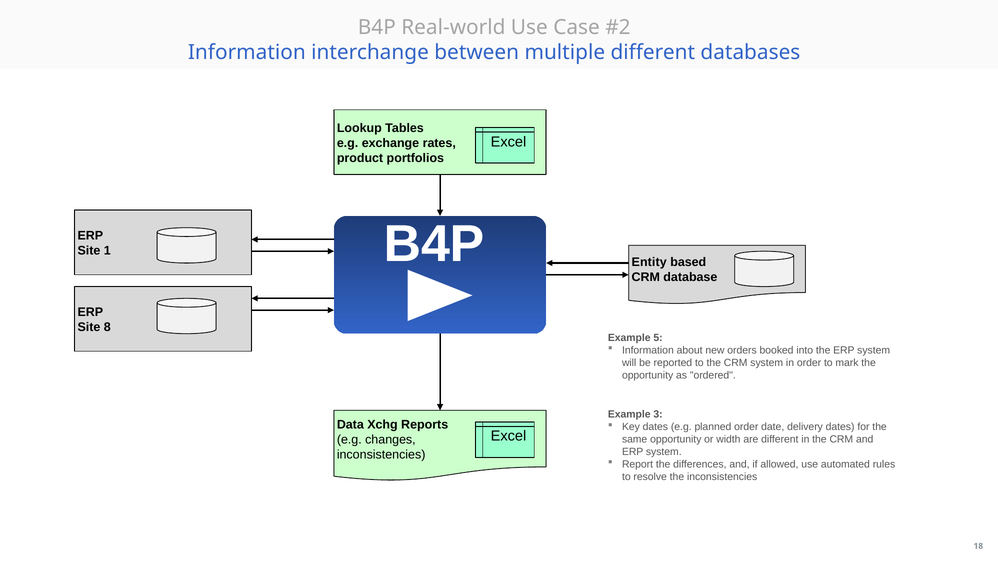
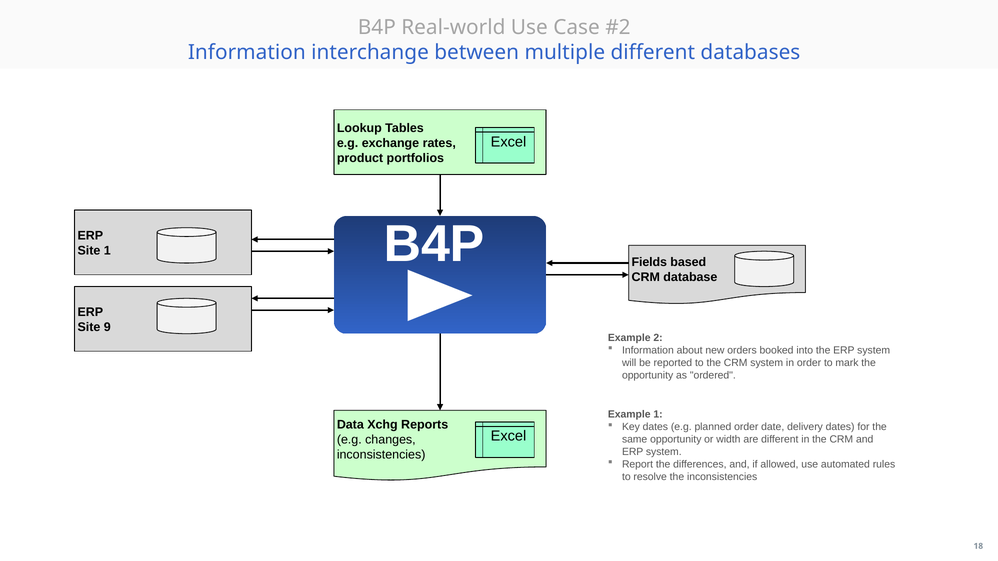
Entity: Entity -> Fields
8: 8 -> 9
5: 5 -> 2
Example 3: 3 -> 1
